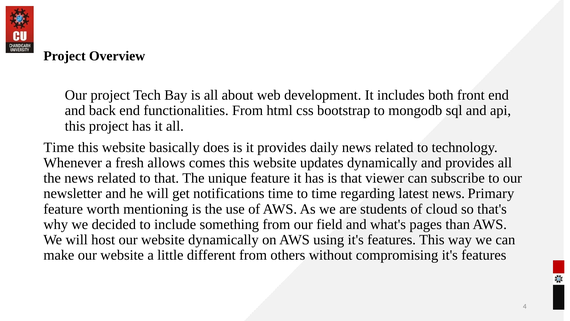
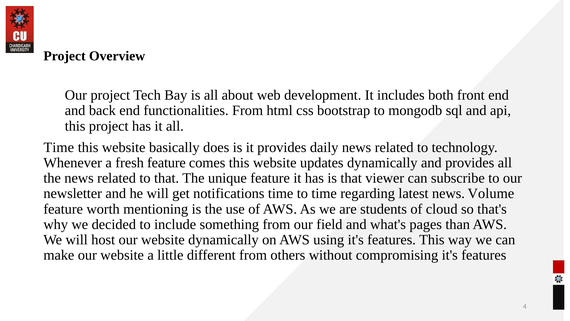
fresh allows: allows -> feature
Primary: Primary -> Volume
